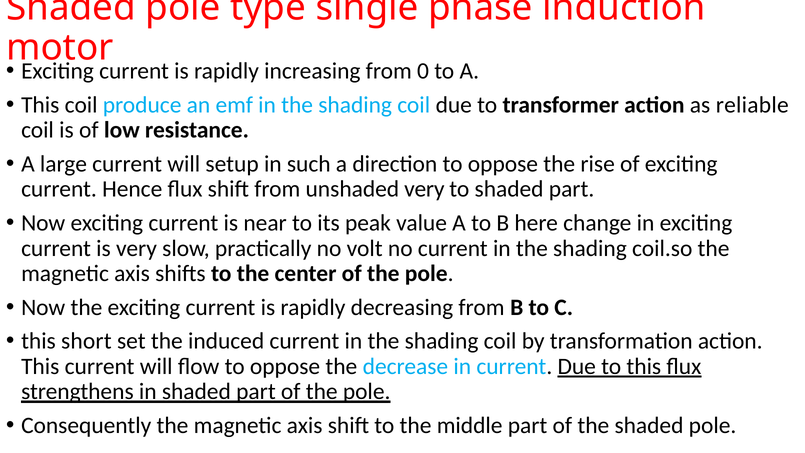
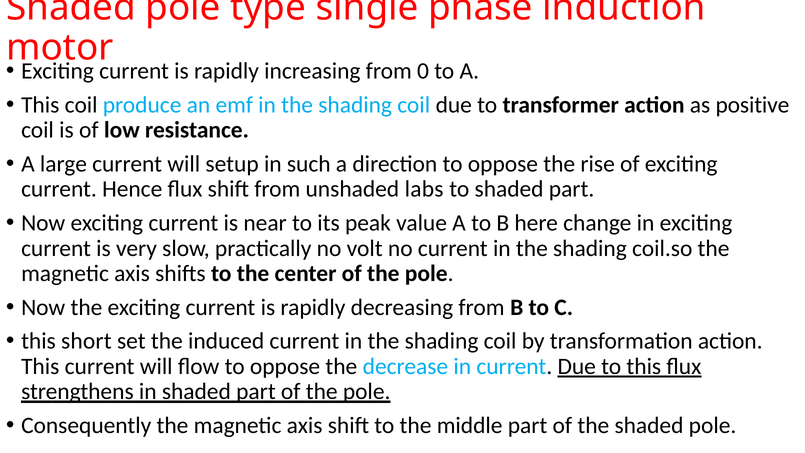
reliable: reliable -> positive
unshaded very: very -> labs
